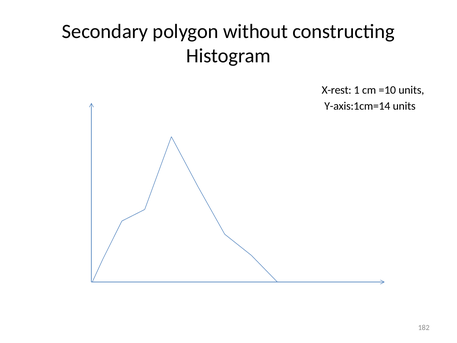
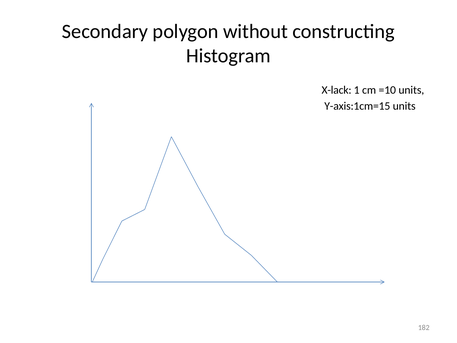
X-rest: X-rest -> X-lack
Y-axis:1cm=14: Y-axis:1cm=14 -> Y-axis:1cm=15
